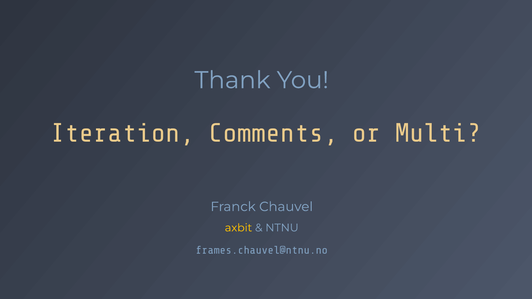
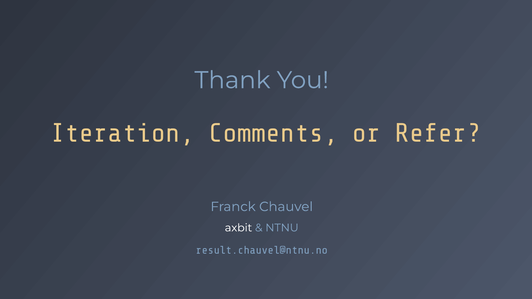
Multi: Multi -> Refer
axbit colour: yellow -> white
frames.chauvel@ntnu.no: frames.chauvel@ntnu.no -> result.chauvel@ntnu.no
